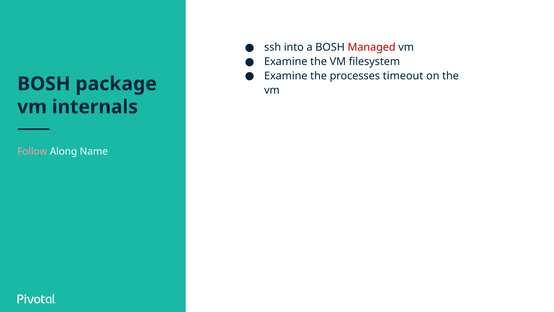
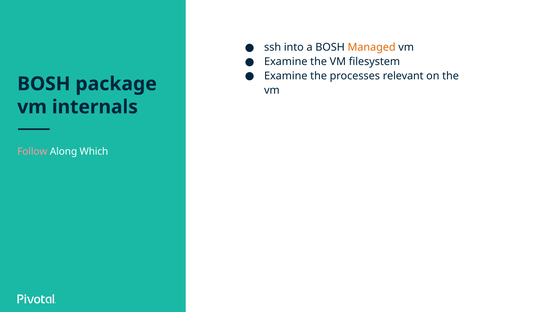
Managed colour: red -> orange
timeout: timeout -> relevant
Name: Name -> Which
